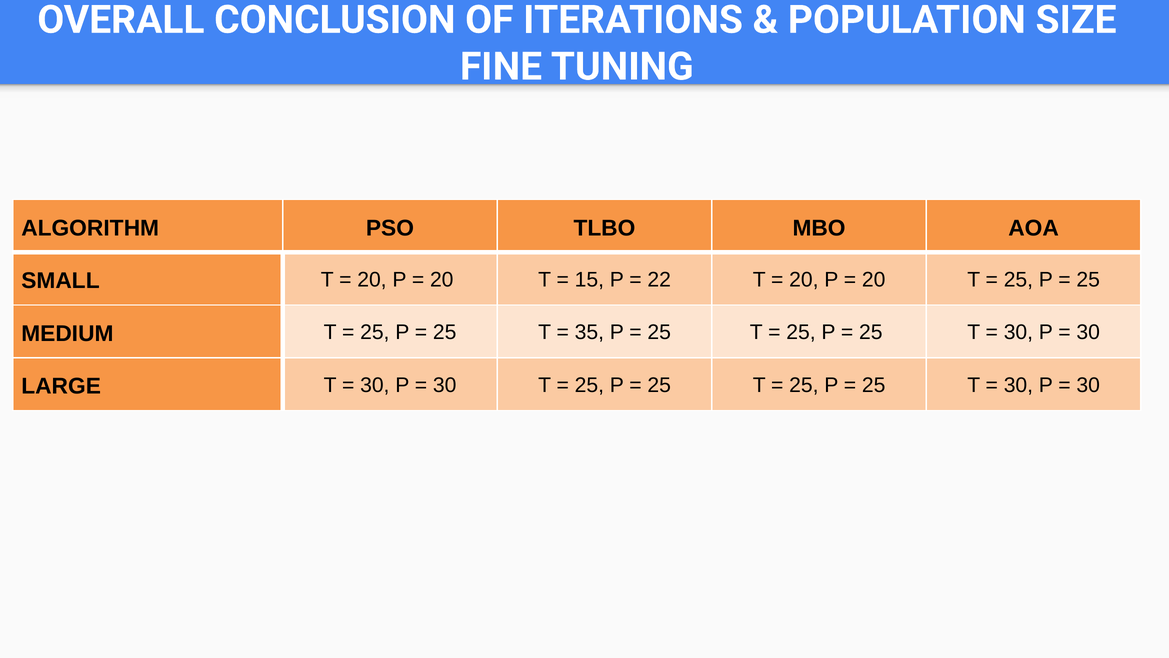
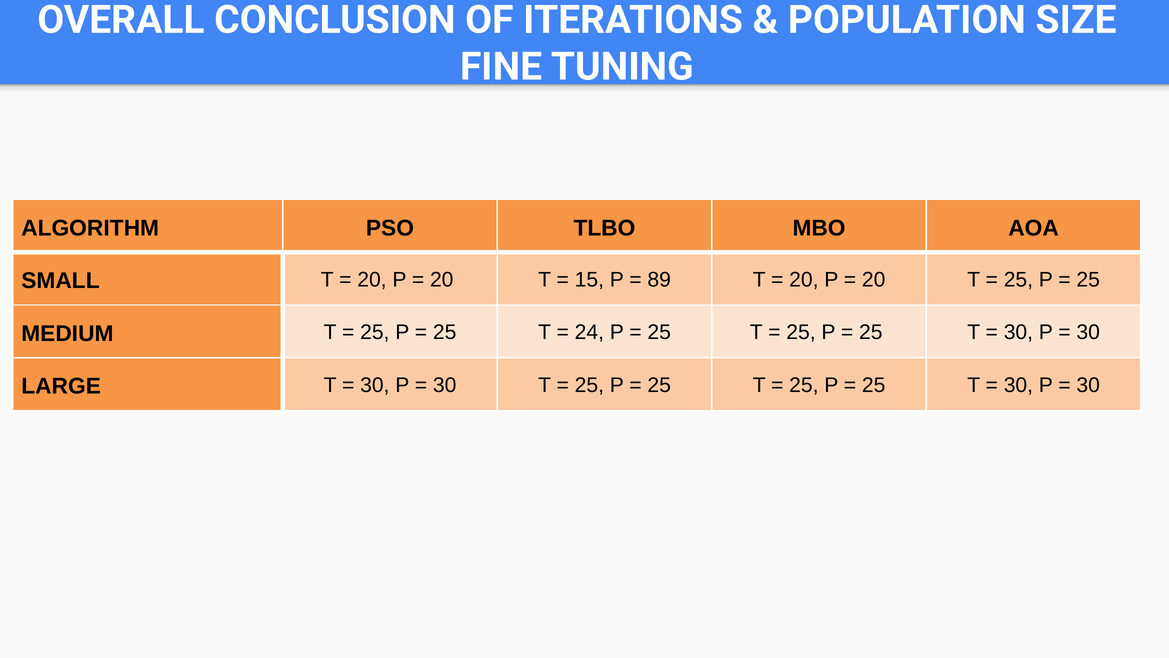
22: 22 -> 89
35: 35 -> 24
